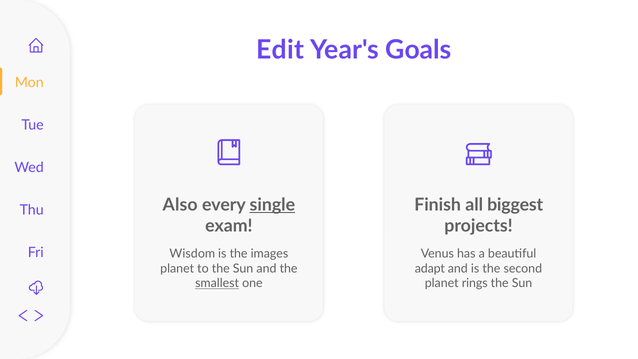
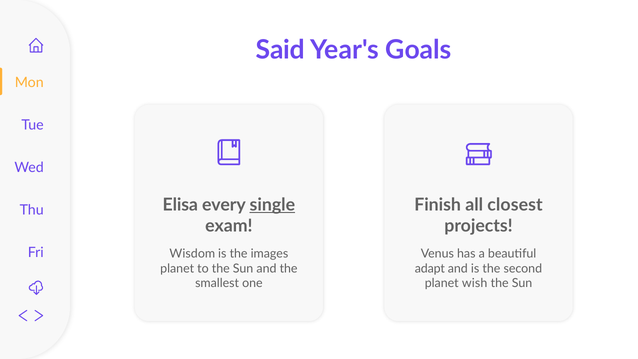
Edit: Edit -> Said
Also: Also -> Elisa
biggest: biggest -> closest
smallest underline: present -> none
rings: rings -> wish
